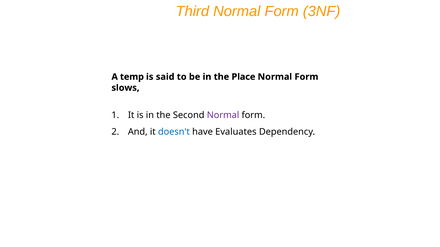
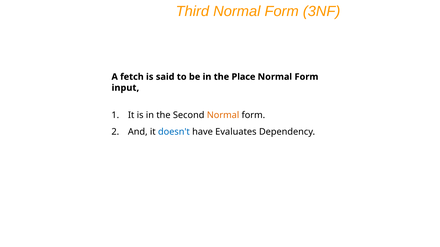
temp: temp -> fetch
slows: slows -> input
Normal at (223, 115) colour: purple -> orange
